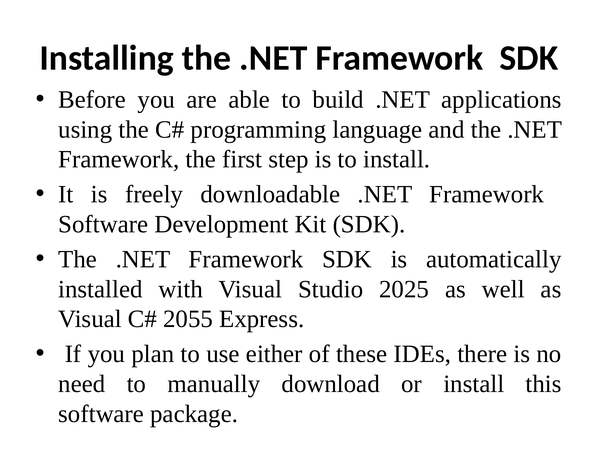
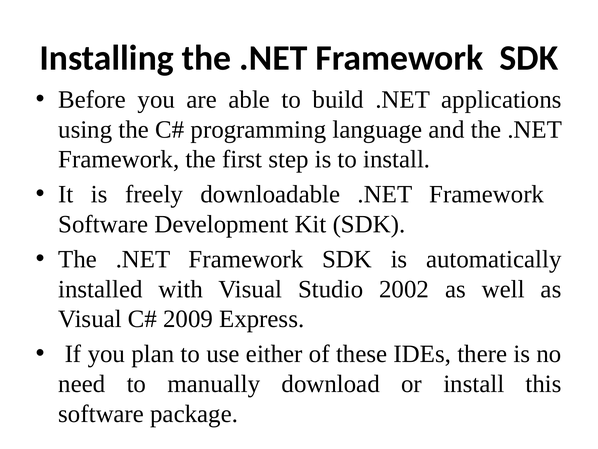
2025: 2025 -> 2002
2055: 2055 -> 2009
